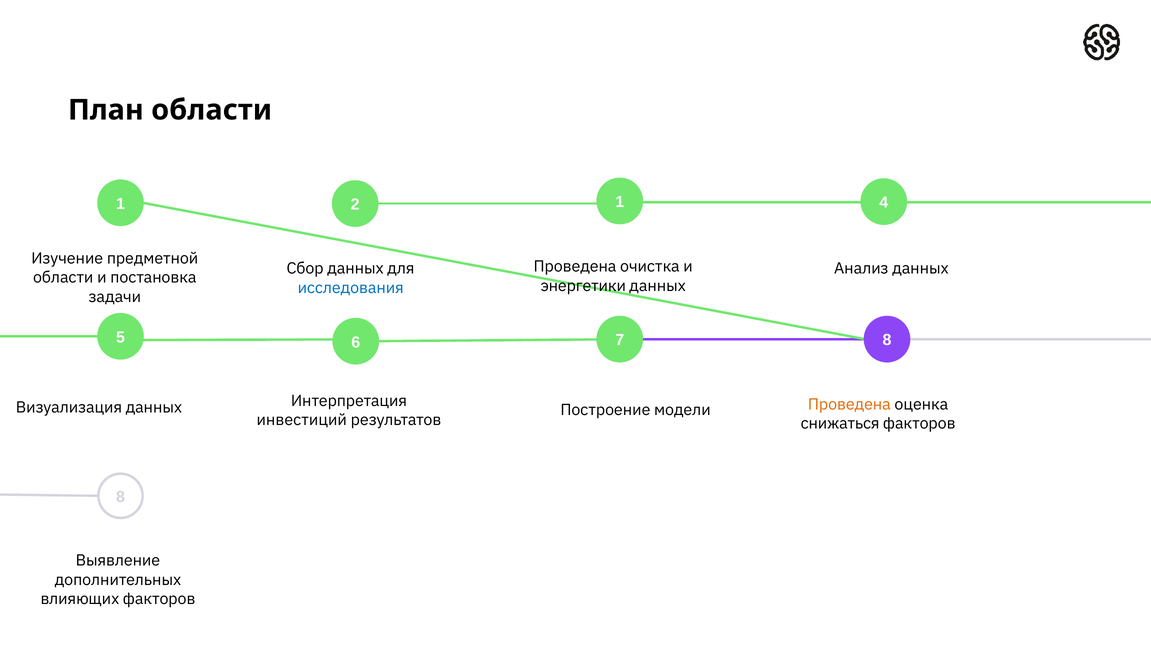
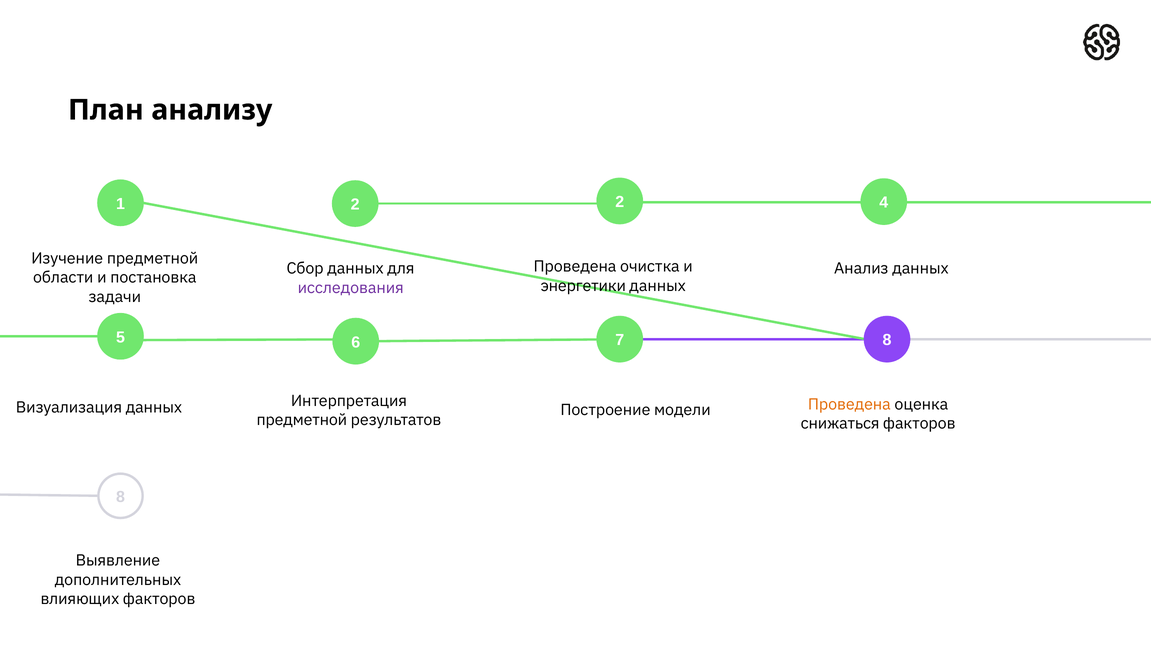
План области: области -> анализу
2 1: 1 -> 2
исследования colour: blue -> purple
инвестиций at (302, 420): инвестиций -> предметной
